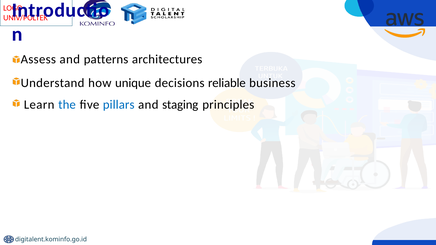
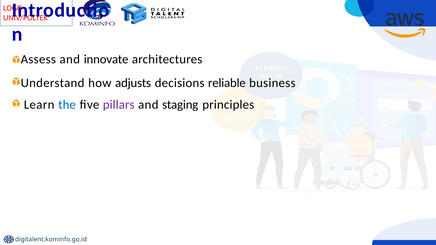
patterns: patterns -> innovate
unique: unique -> adjusts
pillars colour: blue -> purple
